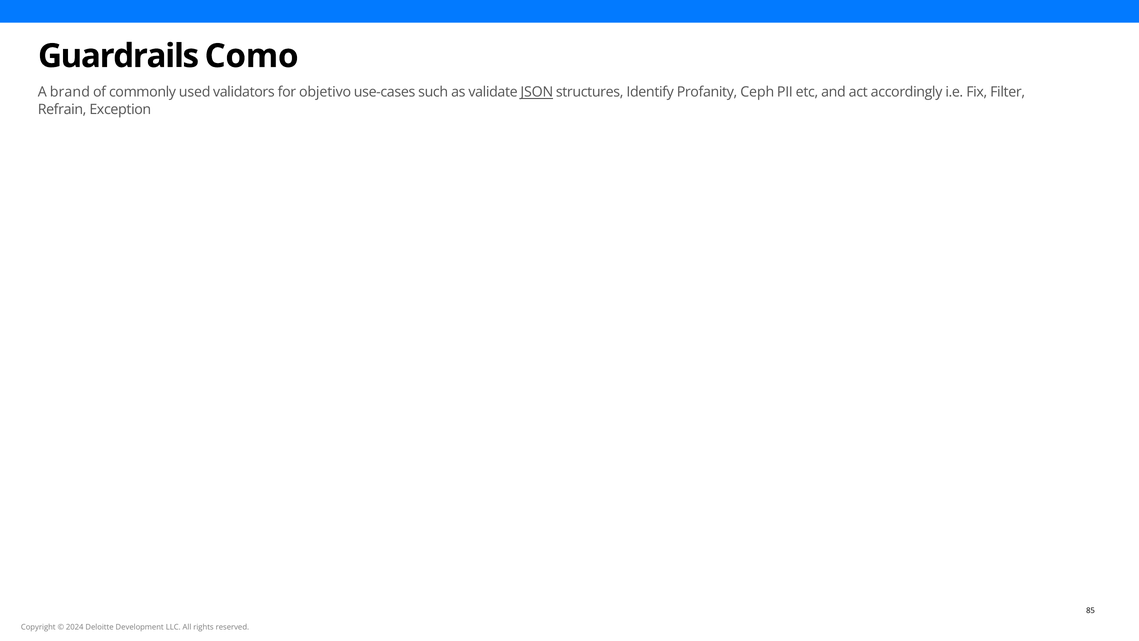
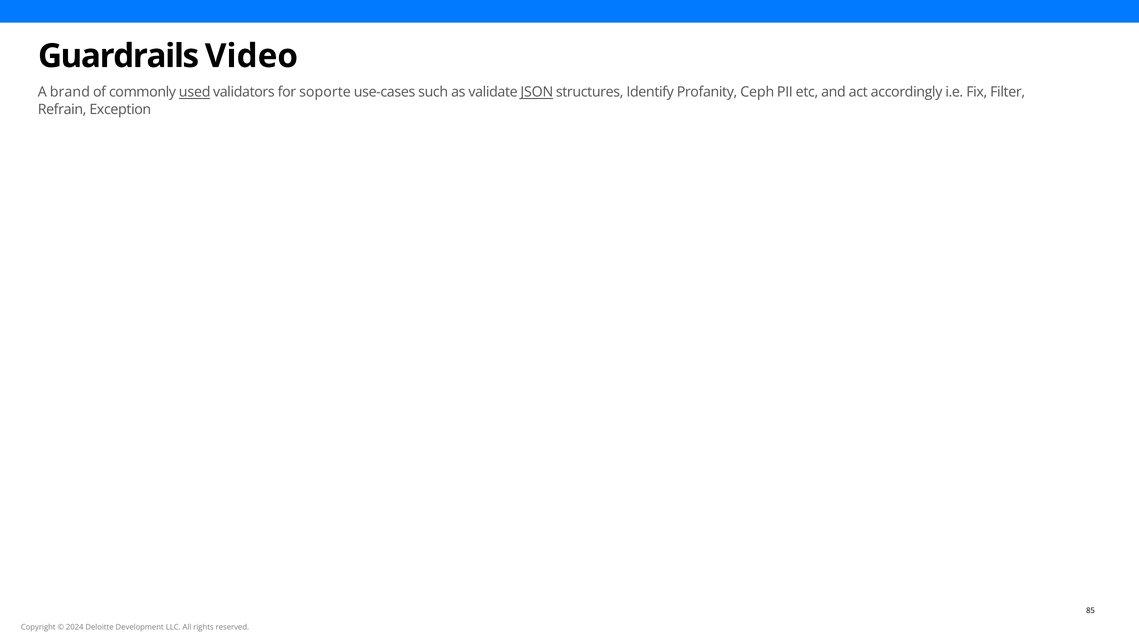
Como: Como -> Video
used underline: none -> present
objetivo: objetivo -> soporte
